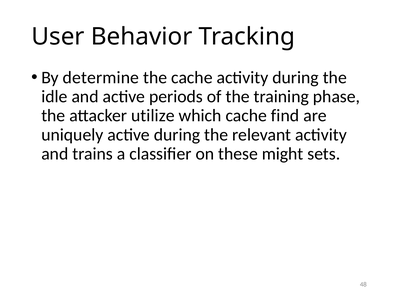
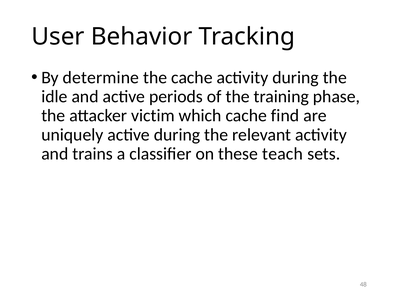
utilize: utilize -> victim
might: might -> teach
